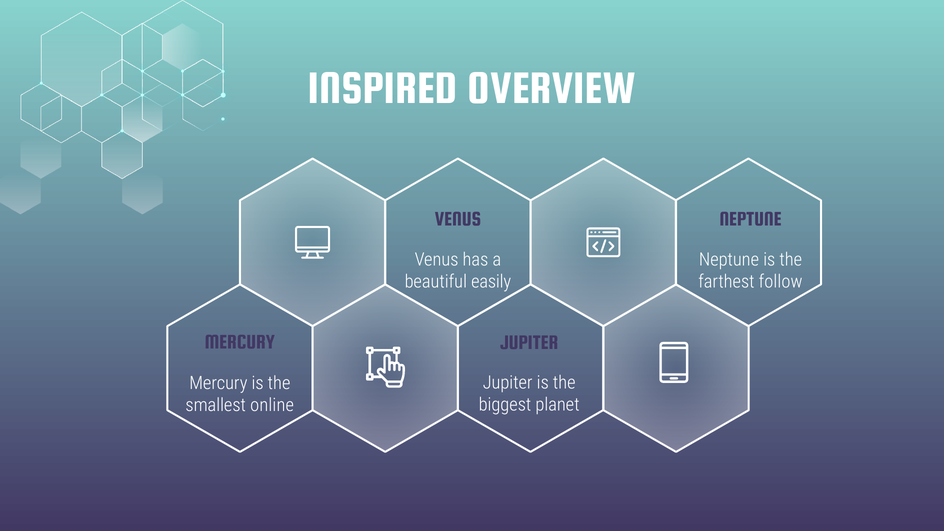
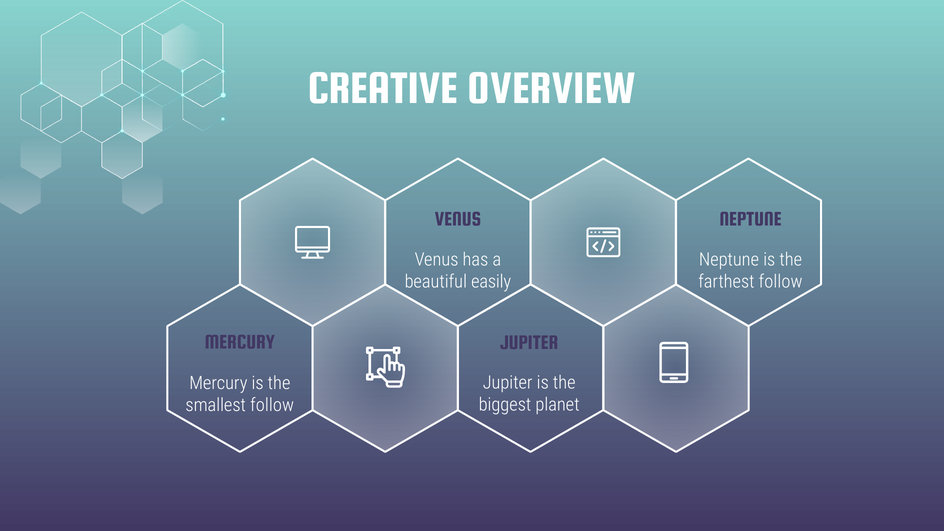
INSPIRED: INSPIRED -> CREATIVE
smallest online: online -> follow
